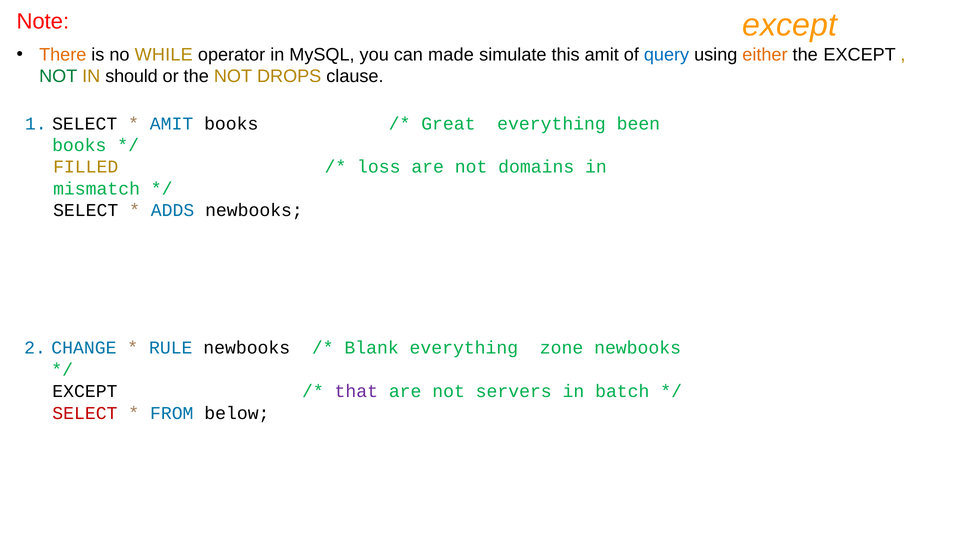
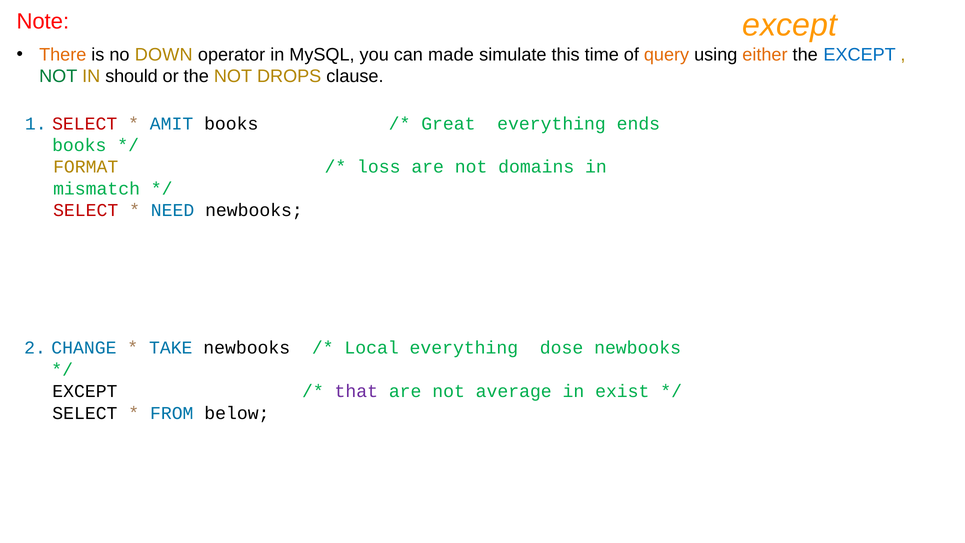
WHILE: WHILE -> DOWN
this amit: amit -> time
query colour: blue -> orange
EXCEPT at (860, 55) colour: black -> blue
SELECT at (85, 124) colour: black -> red
been: been -> ends
FILLED: FILLED -> FORMAT
SELECT at (86, 210) colour: black -> red
ADDS: ADDS -> NEED
RULE: RULE -> TAKE
Blank: Blank -> Local
zone: zone -> dose
servers: servers -> average
batch: batch -> exist
SELECT at (85, 413) colour: red -> black
